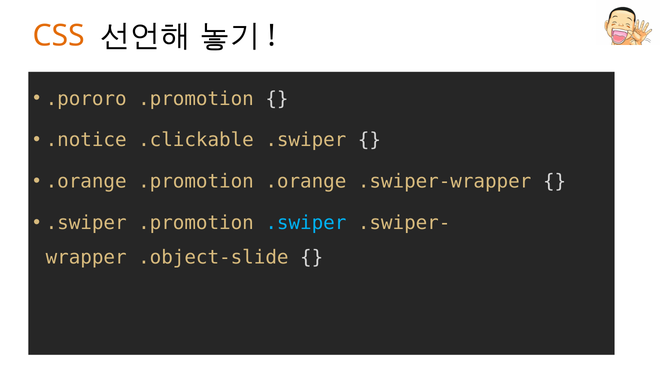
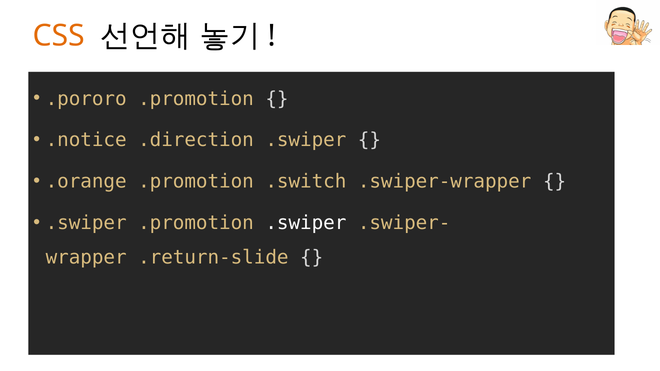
.clickable: .clickable -> .direction
.promotion .orange: .orange -> .switch
.swiper at (306, 223) colour: light blue -> white
.object-slide: .object-slide -> .return-slide
